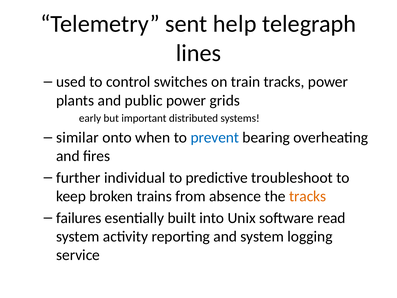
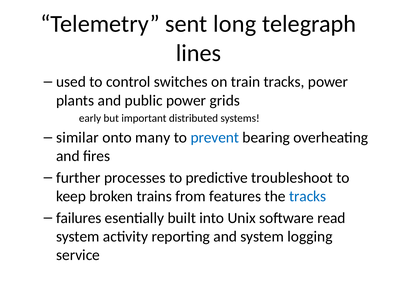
help: help -> long
when: when -> many
individual: individual -> processes
absence: absence -> features
tracks at (308, 196) colour: orange -> blue
